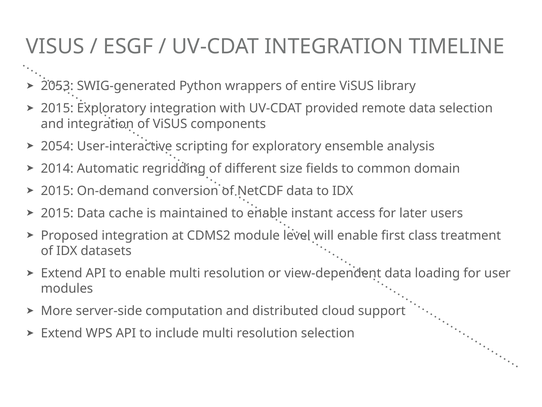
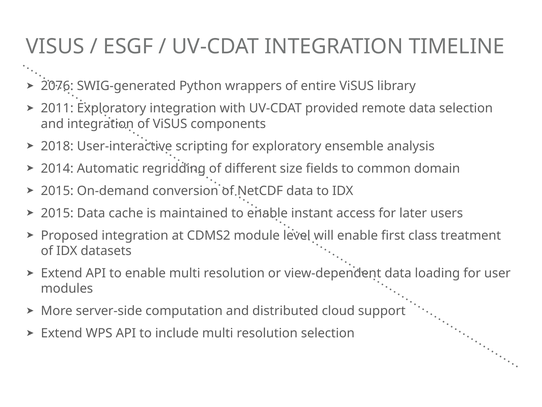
2053: 2053 -> 2076
2015 at (57, 108): 2015 -> 2011
2054: 2054 -> 2018
